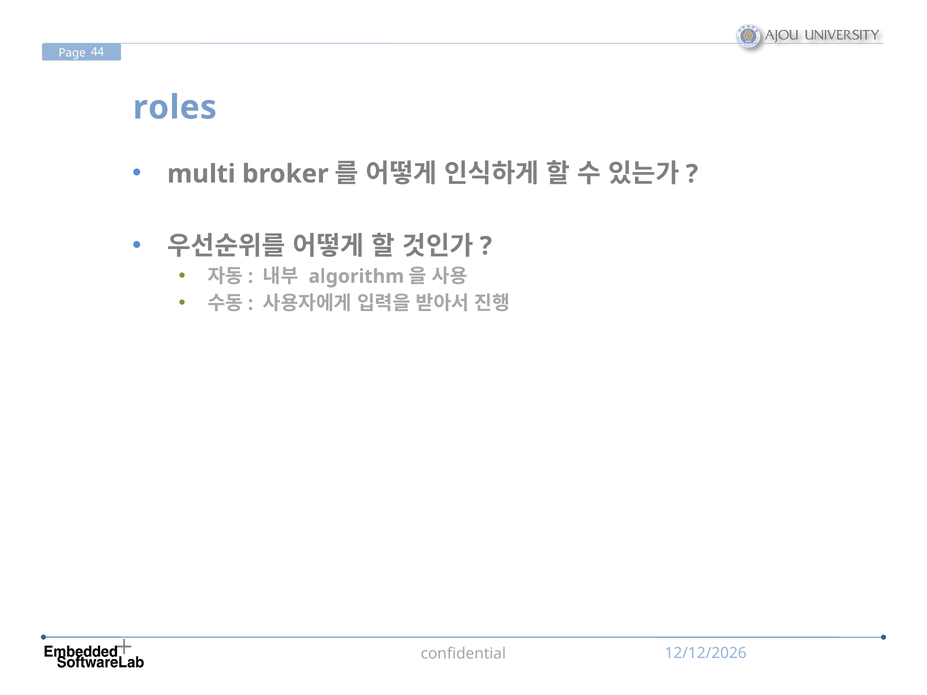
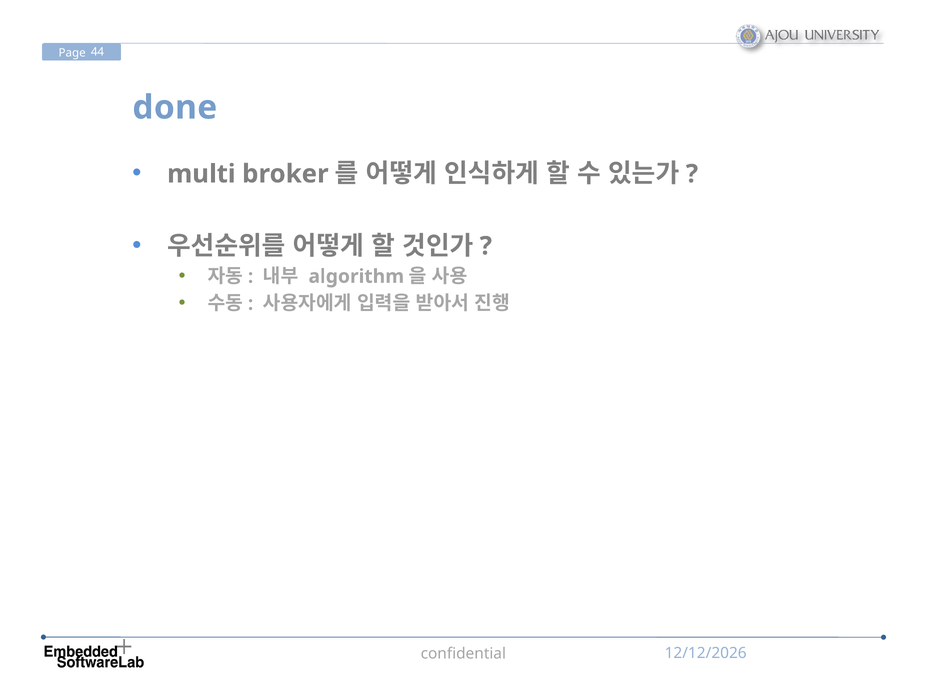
roles: roles -> done
